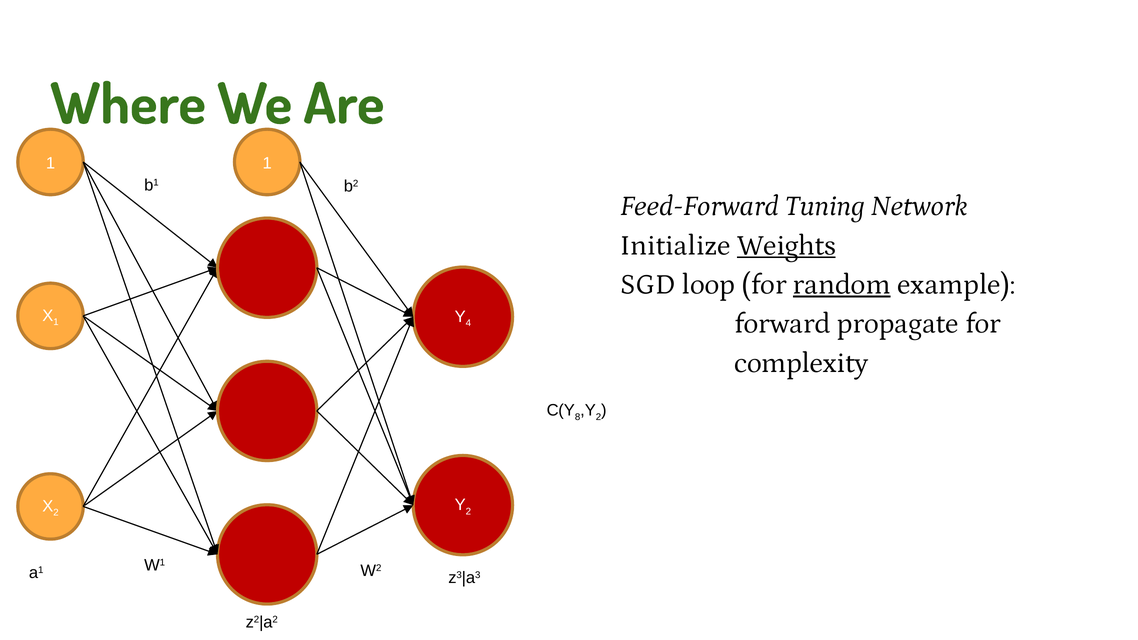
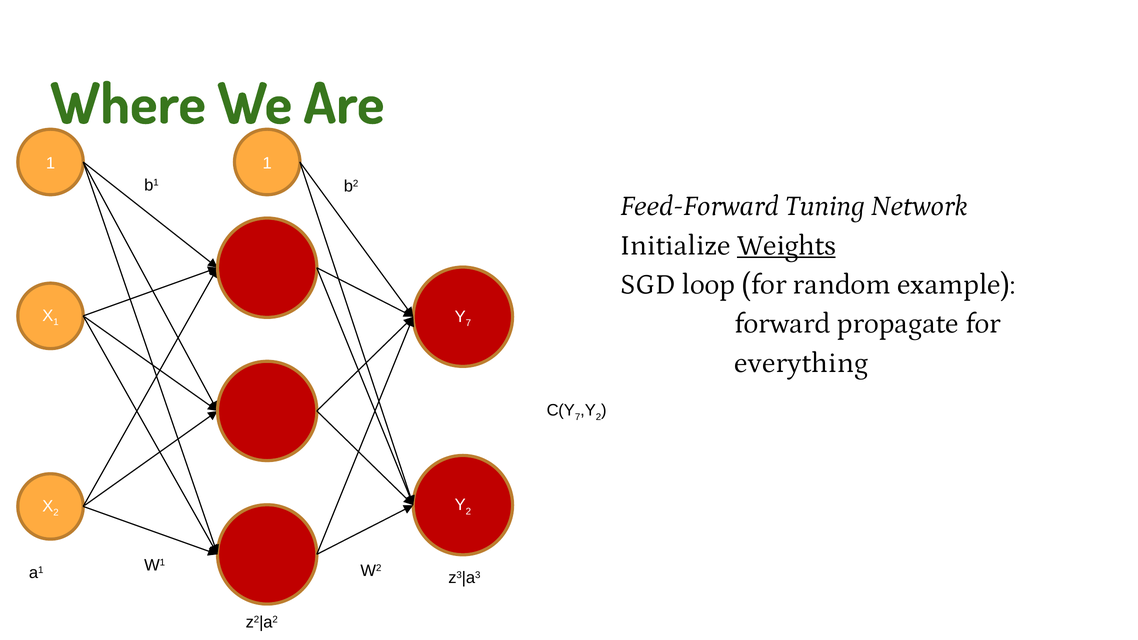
random underline: present -> none
4 at (468, 323): 4 -> 7
complexity: complexity -> everything
8 at (578, 417): 8 -> 7
